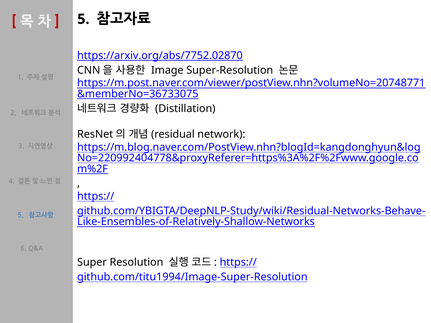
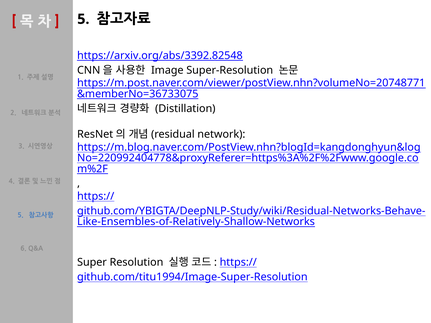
https://arxiv.org/abs/7752.02870: https://arxiv.org/abs/7752.02870 -> https://arxiv.org/abs/3392.82548
